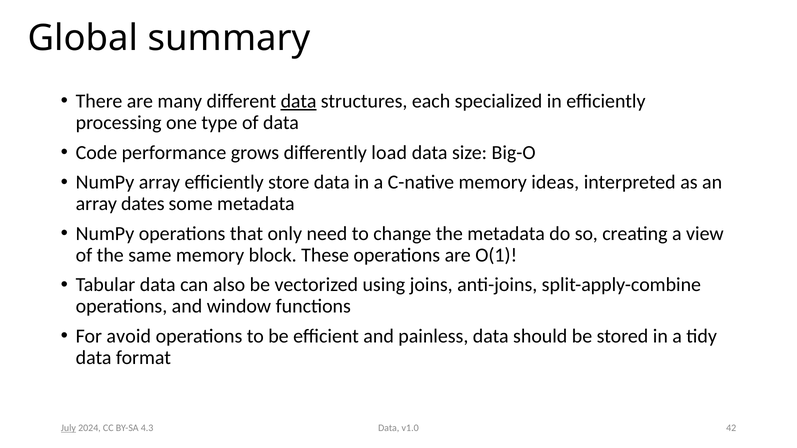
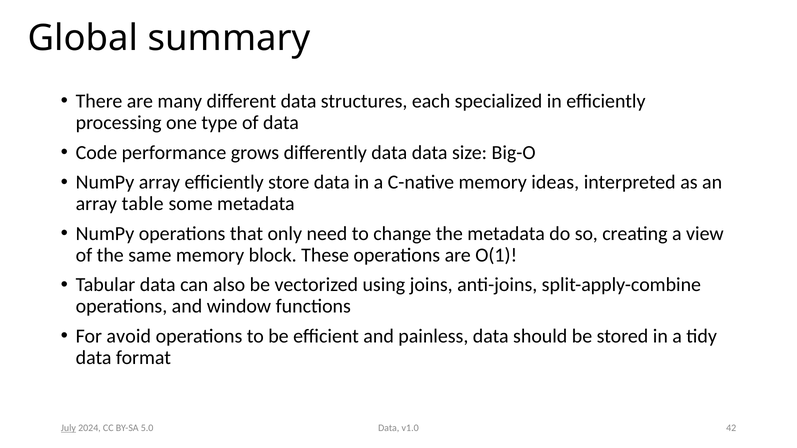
data at (299, 101) underline: present -> none
differently load: load -> data
dates: dates -> table
4.3: 4.3 -> 5.0
